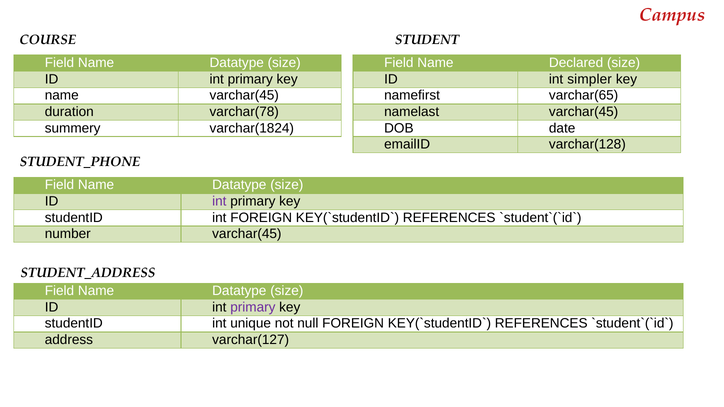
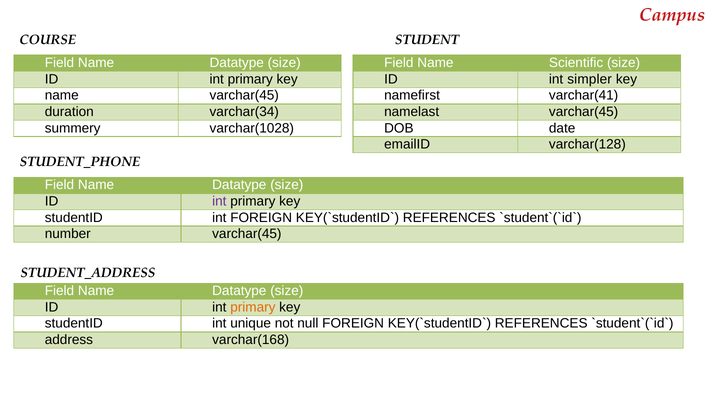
Declared: Declared -> Scientific
varchar(65: varchar(65 -> varchar(41
varchar(78: varchar(78 -> varchar(34
varchar(1824: varchar(1824 -> varchar(1028
primary at (253, 307) colour: purple -> orange
varchar(127: varchar(127 -> varchar(168
